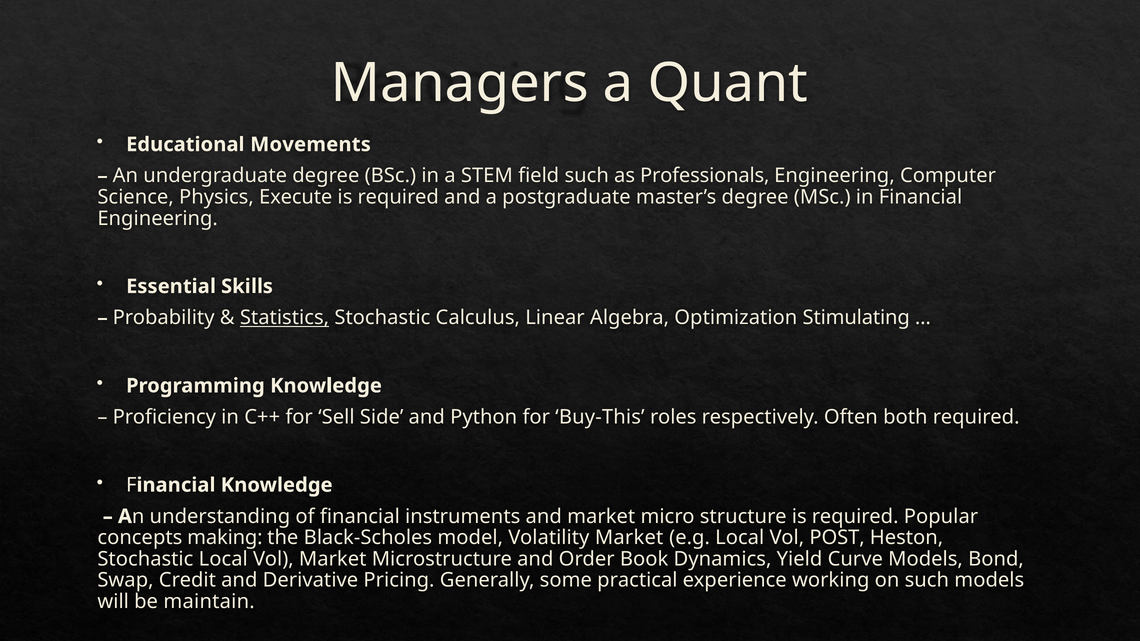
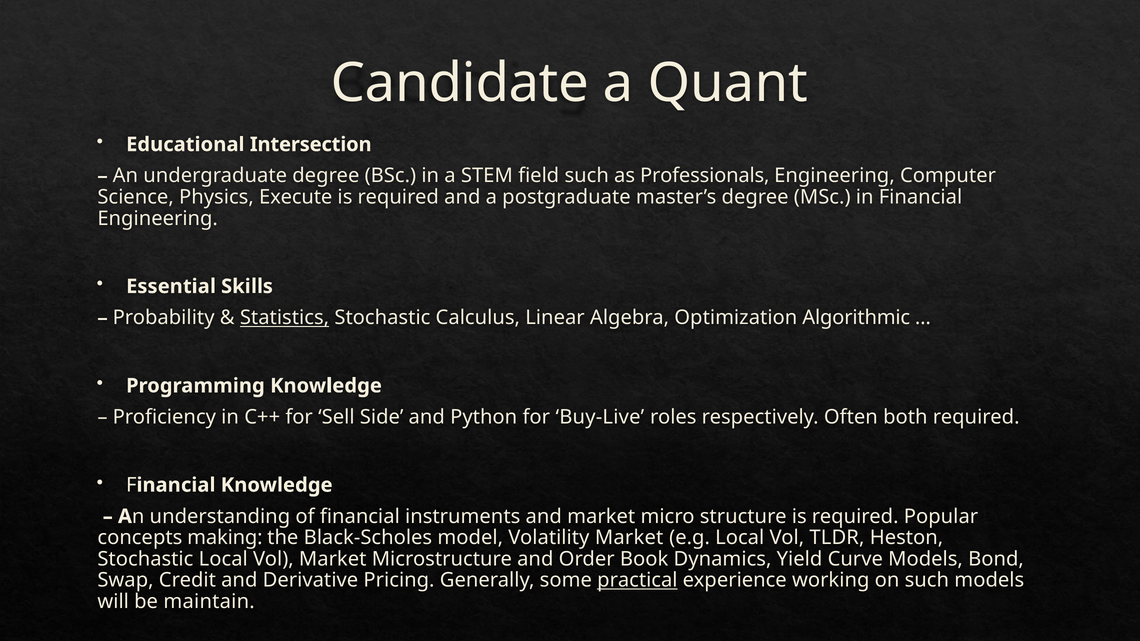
Managers: Managers -> Candidate
Movements: Movements -> Intersection
Stimulating: Stimulating -> Algorithmic
Buy-This: Buy-This -> Buy-Live
POST: POST -> TLDR
practical underline: none -> present
